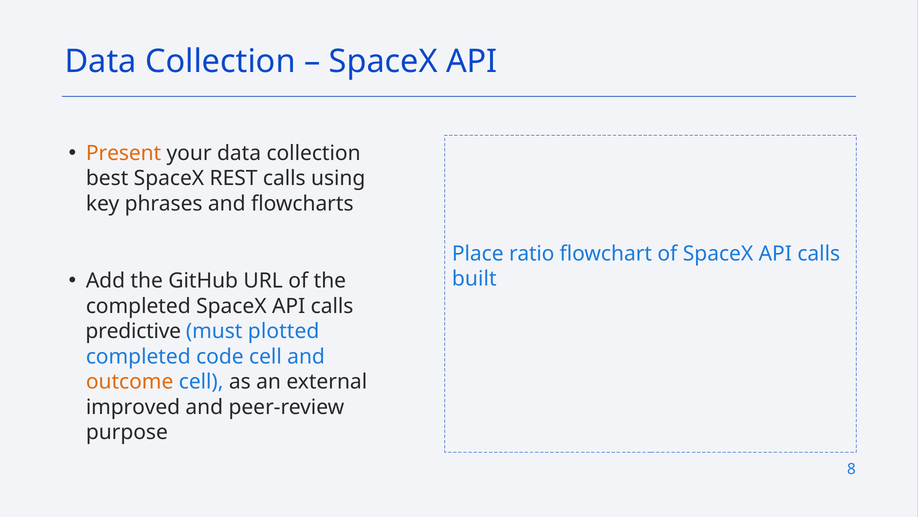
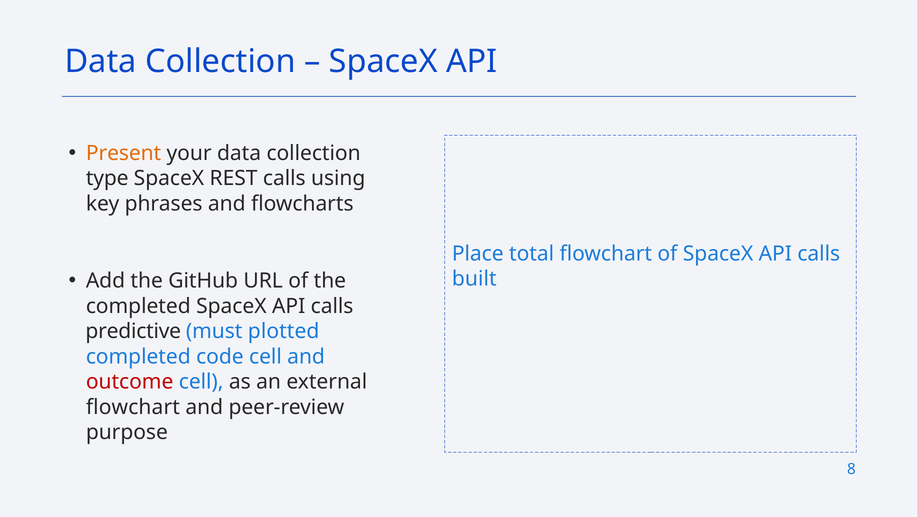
best: best -> type
ratio: ratio -> total
outcome colour: orange -> red
improved at (133, 407): improved -> flowchart
